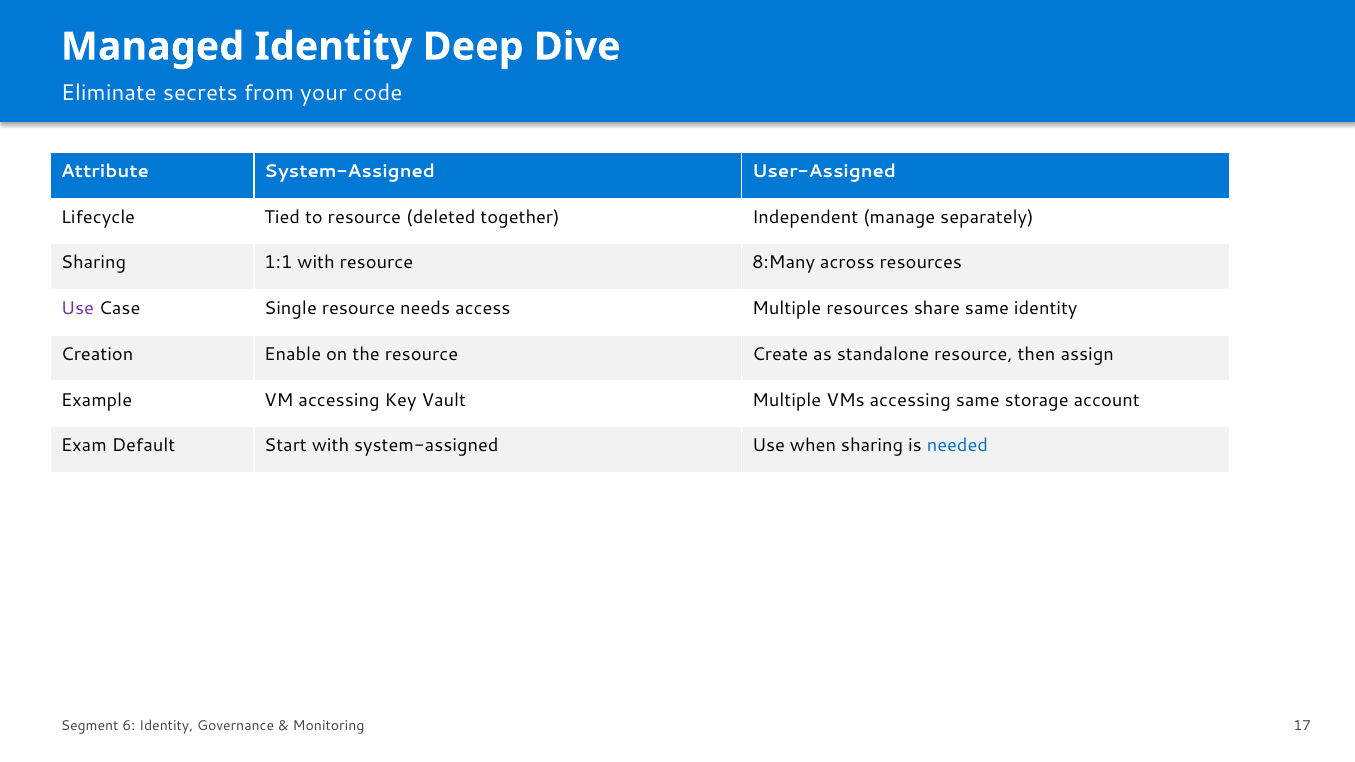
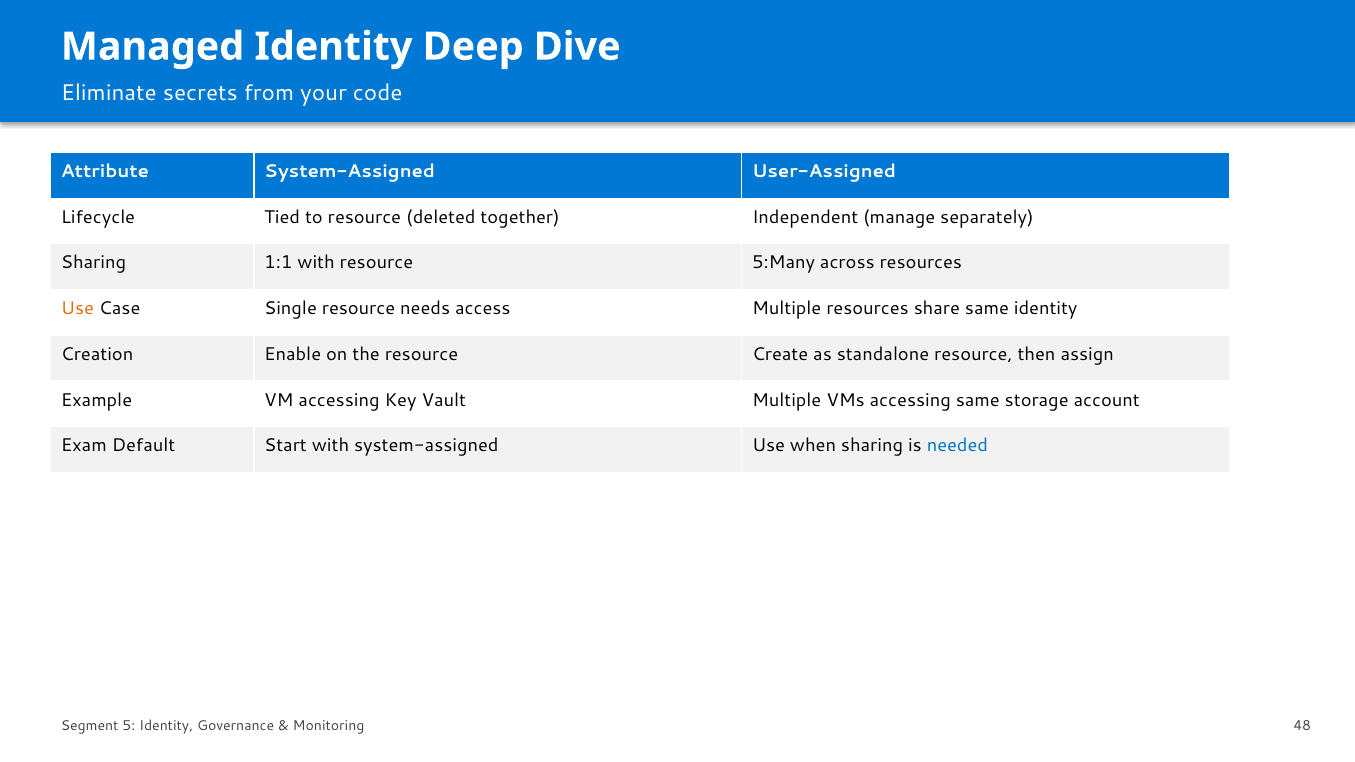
8:Many: 8:Many -> 5:Many
Use at (78, 309) colour: purple -> orange
6: 6 -> 5
17: 17 -> 48
